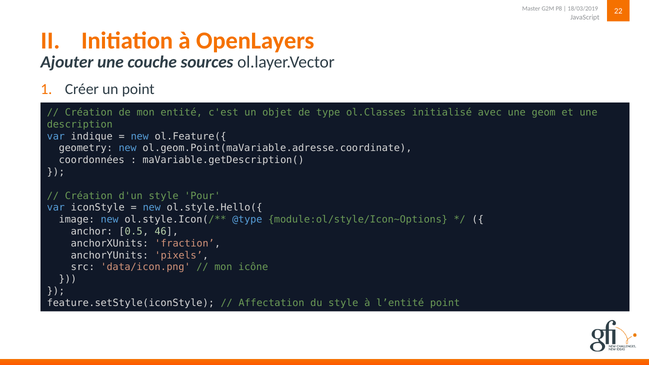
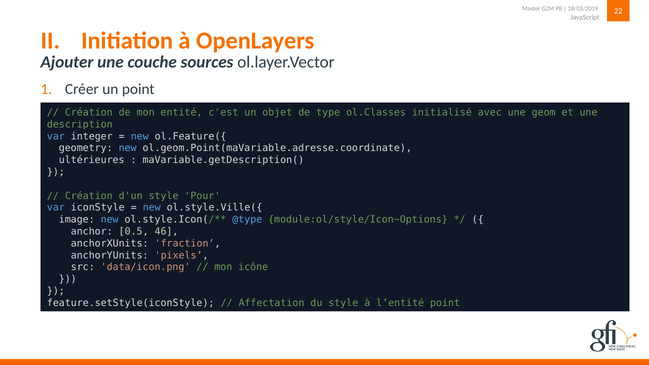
indique: indique -> integer
coordonnées: coordonnées -> ultérieures
ol.style.Hello({: ol.style.Hello({ -> ol.style.Ville({
